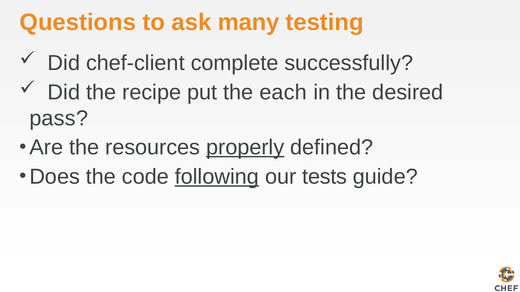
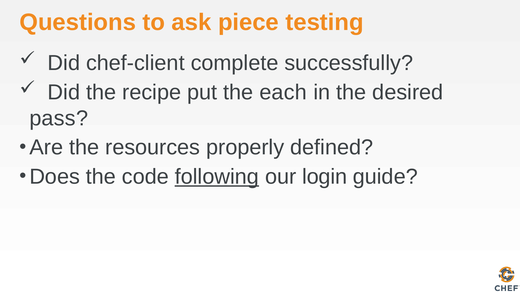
many: many -> piece
properly underline: present -> none
tests: tests -> login
